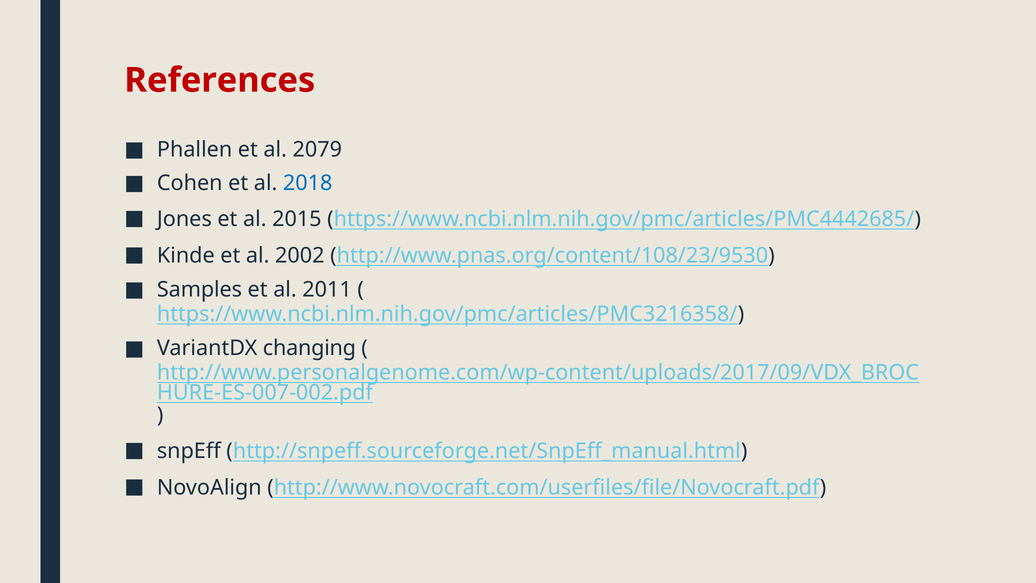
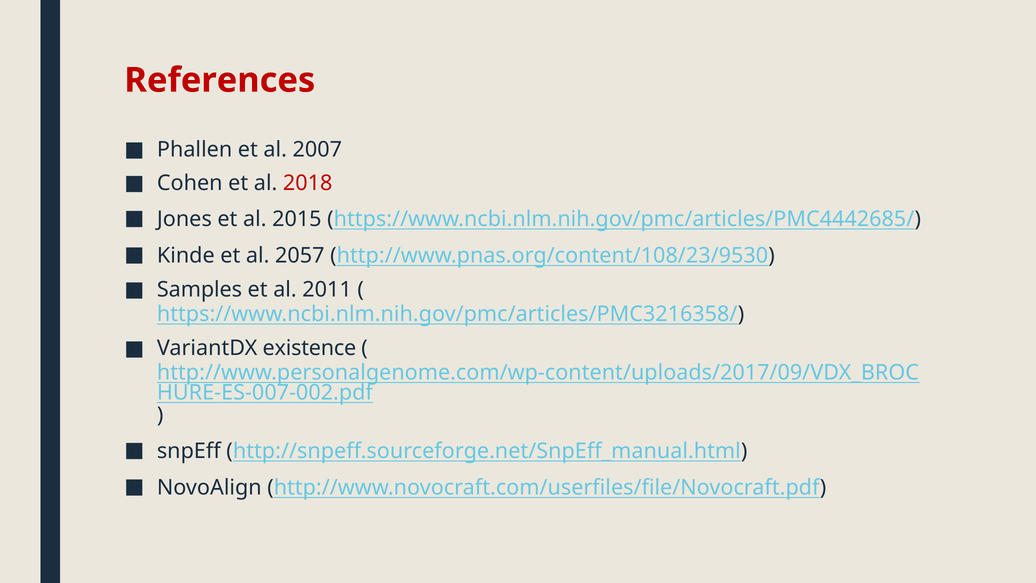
2079: 2079 -> 2007
2018 colour: blue -> red
2002: 2002 -> 2057
changing: changing -> existence
